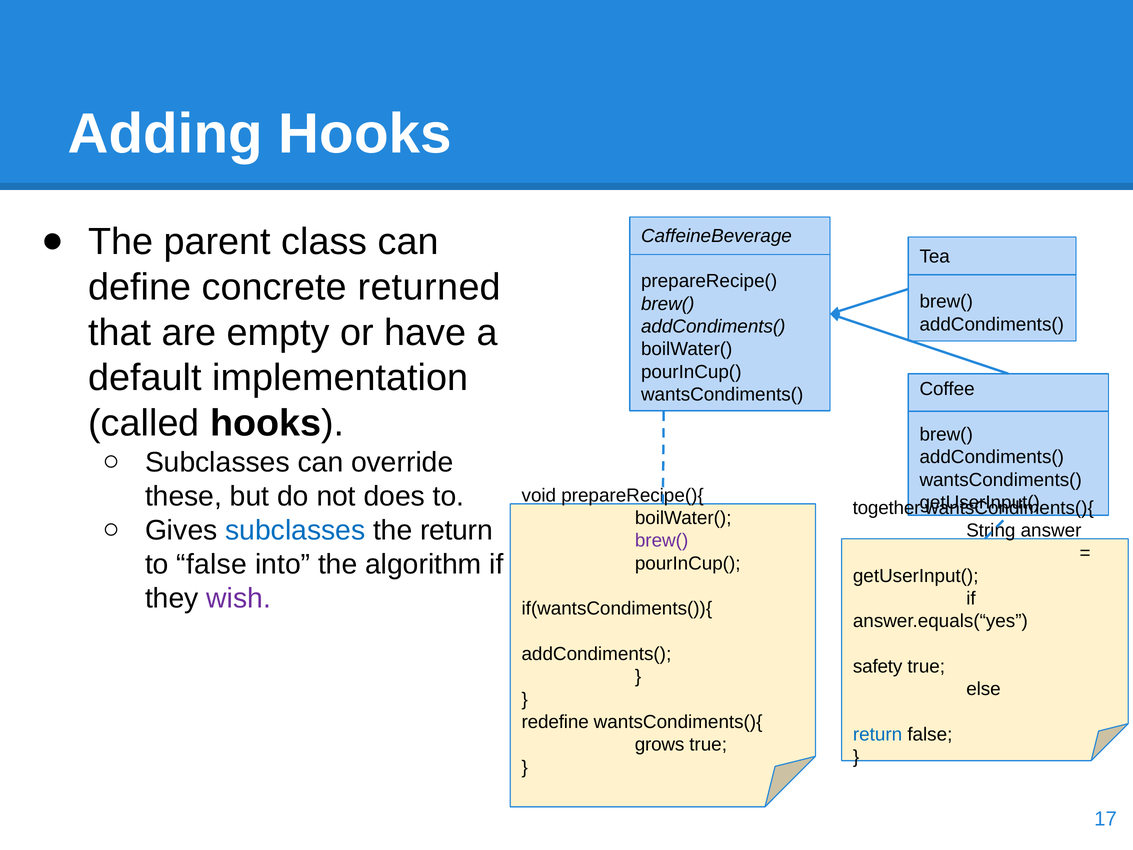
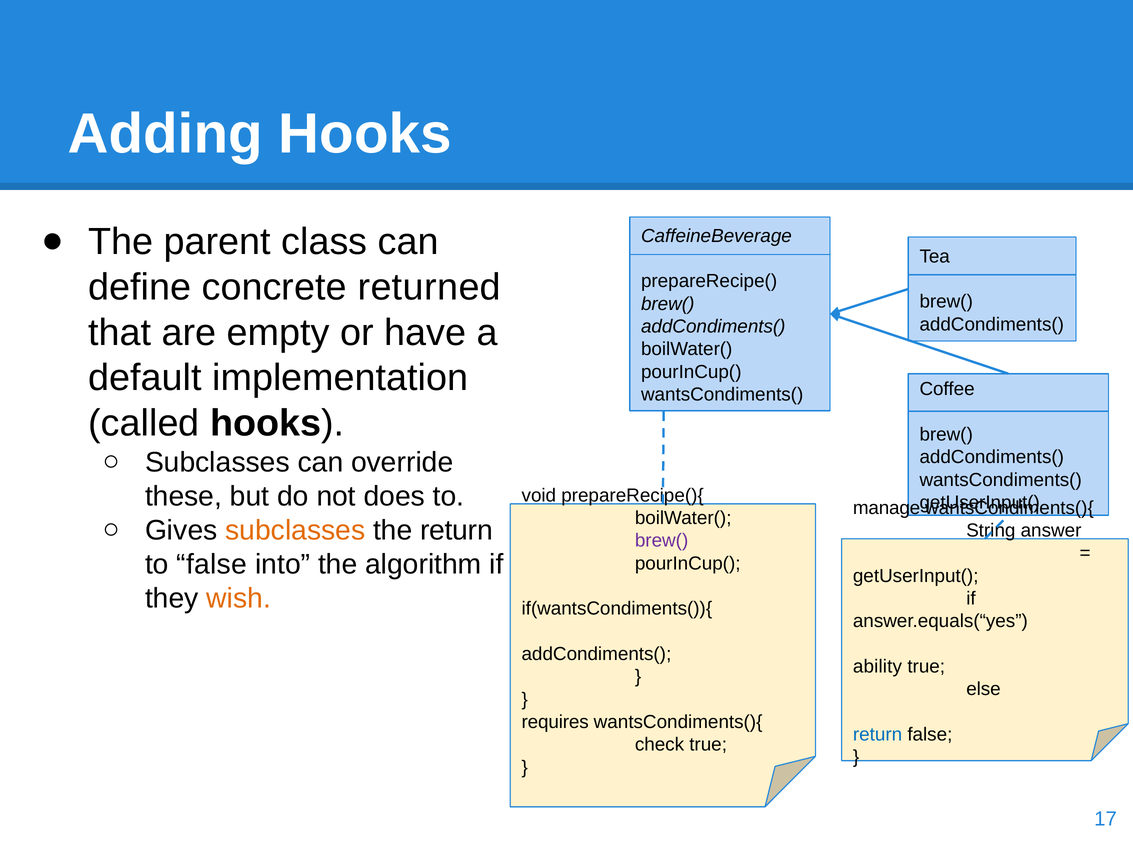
together: together -> manage
subclasses at (295, 530) colour: blue -> orange
wish colour: purple -> orange
safety: safety -> ability
redefine: redefine -> requires
grows: grows -> check
